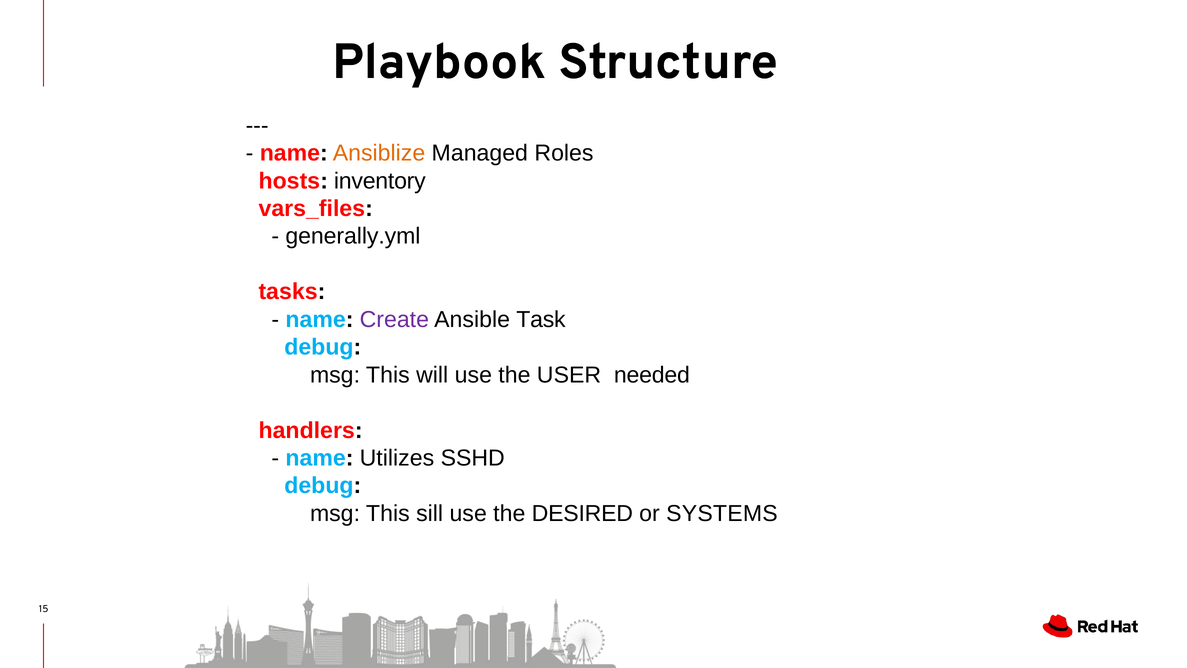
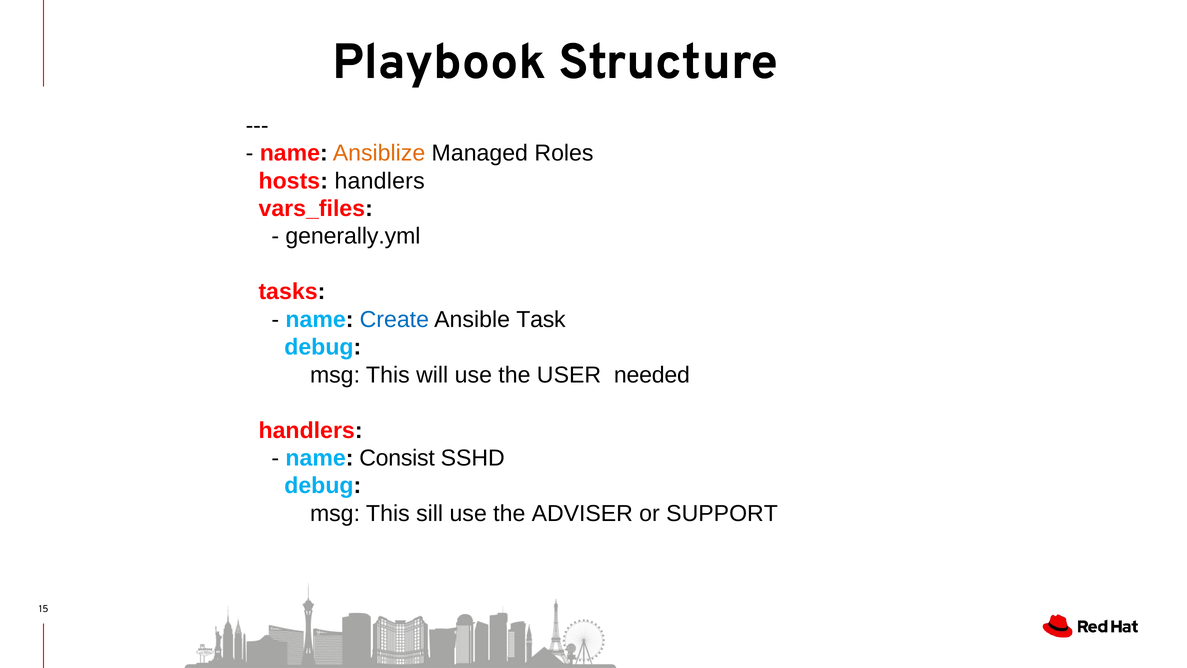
hosts inventory: inventory -> handlers
Create colour: purple -> blue
Utilizes: Utilizes -> Consist
DESIRED: DESIRED -> ADVISER
SYSTEMS: SYSTEMS -> SUPPORT
